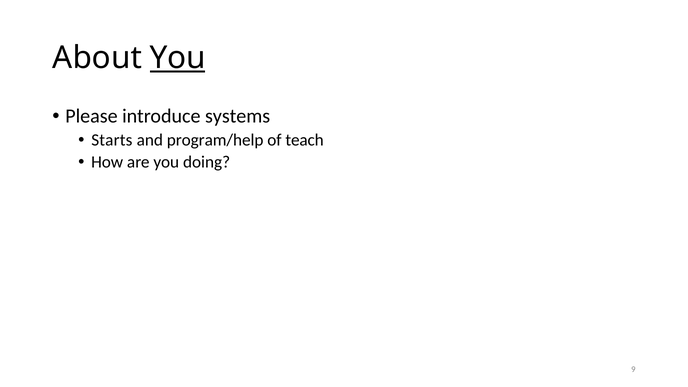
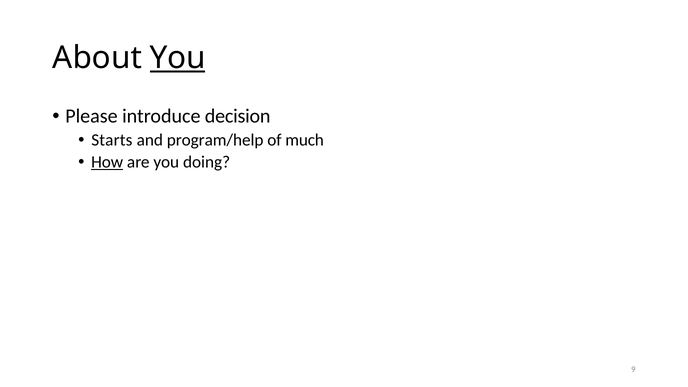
systems: systems -> decision
teach: teach -> much
How underline: none -> present
